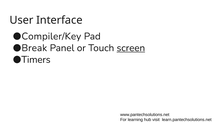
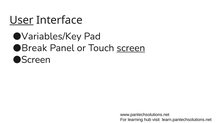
User underline: none -> present
Compiler/Key: Compiler/Key -> Variables/Key
Timers at (36, 59): Timers -> Screen
